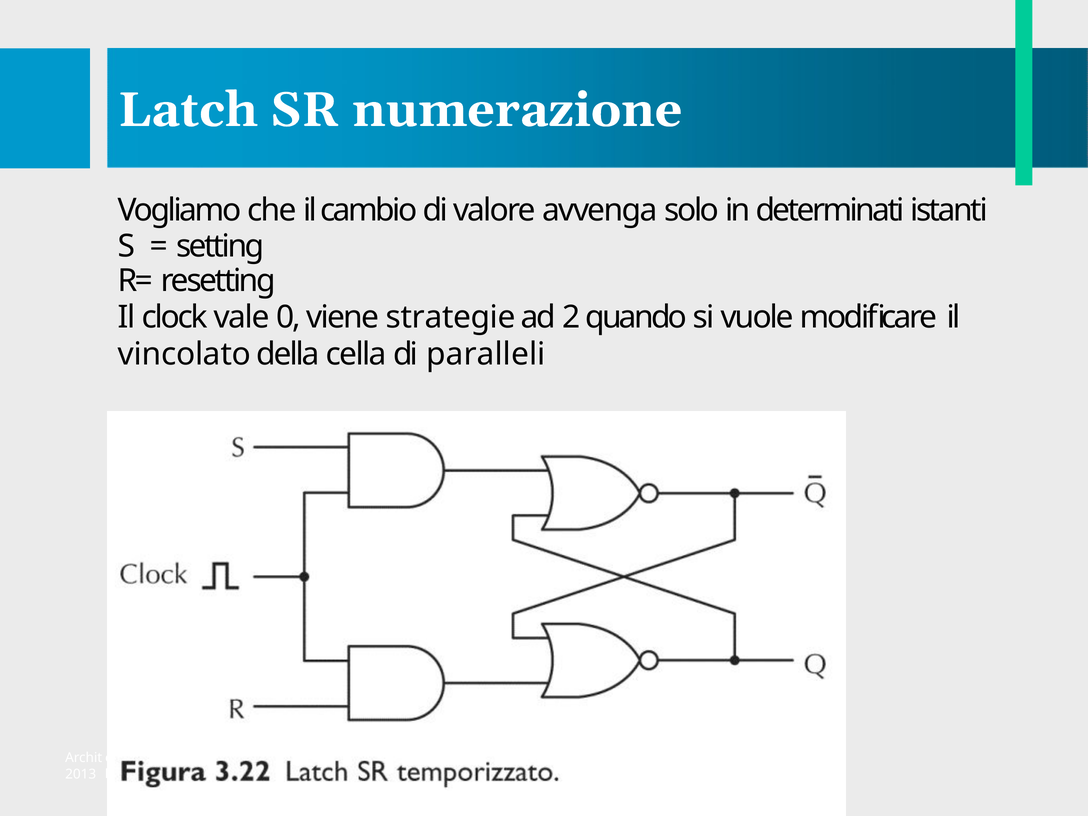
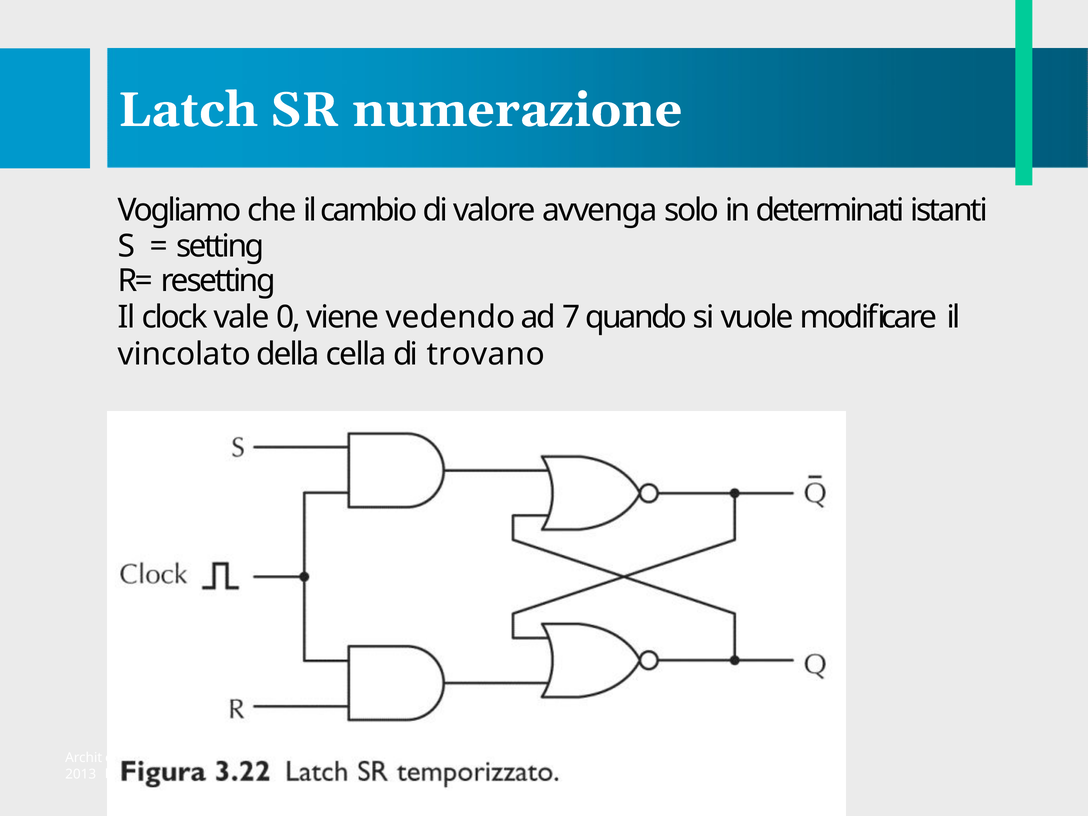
strategie: strategie -> vedendo
2: 2 -> 7
paralleli: paralleli -> trovano
